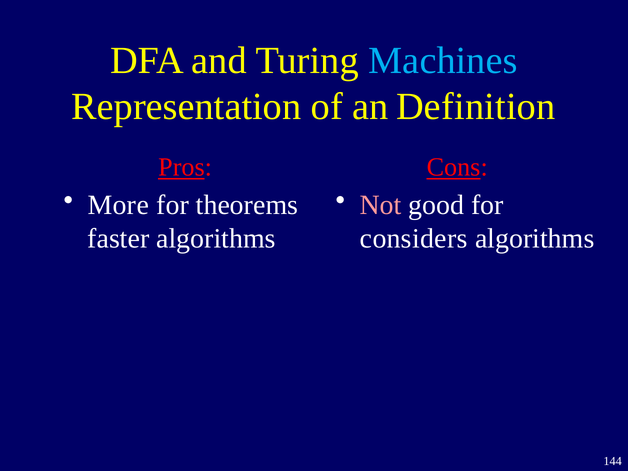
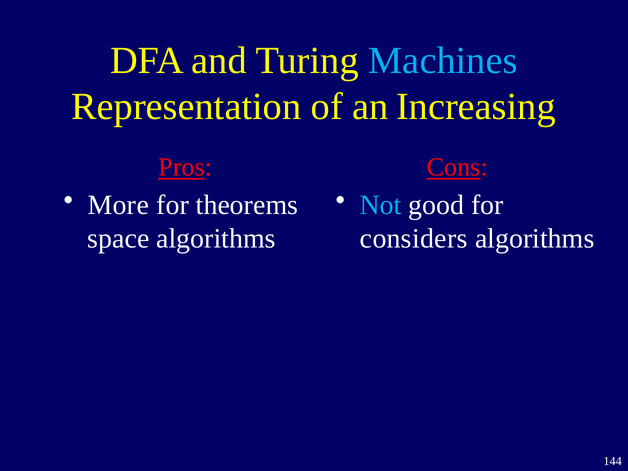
Definition: Definition -> Increasing
Not colour: pink -> light blue
faster: faster -> space
